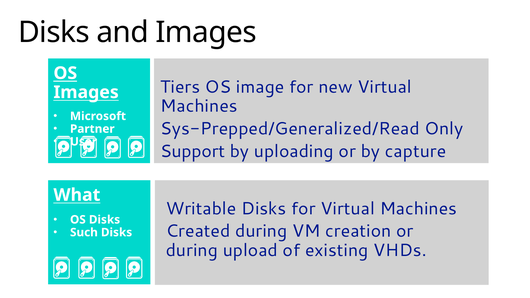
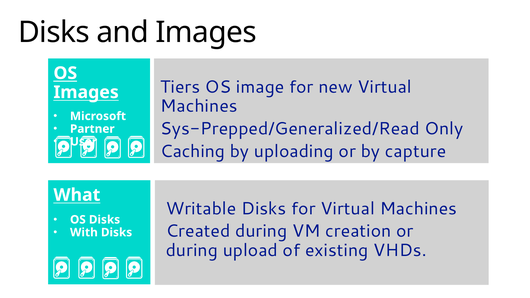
Support: Support -> Caching
Such: Such -> With
